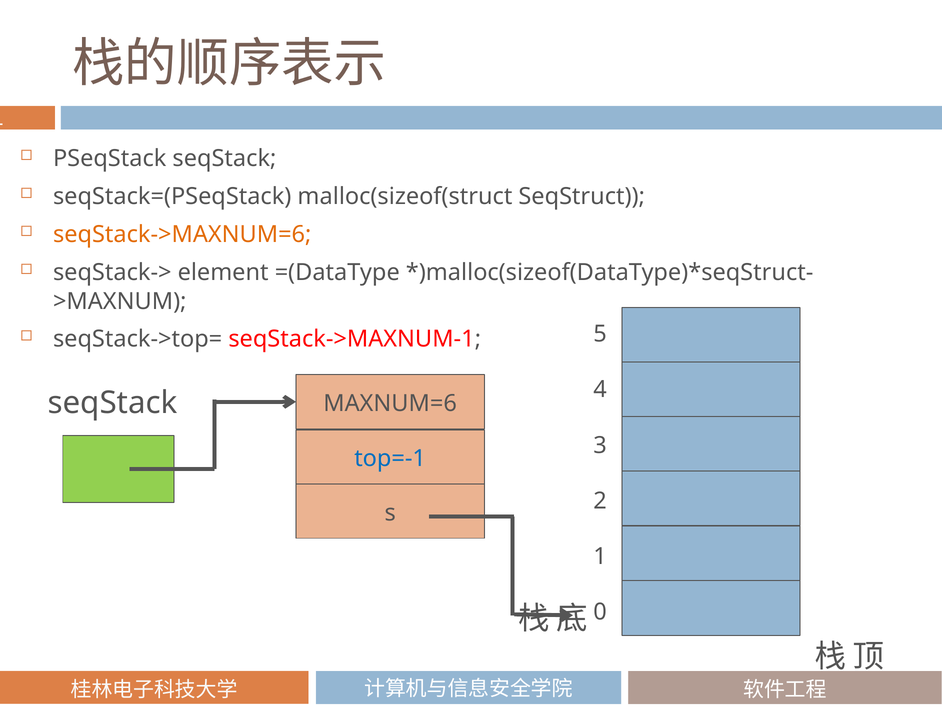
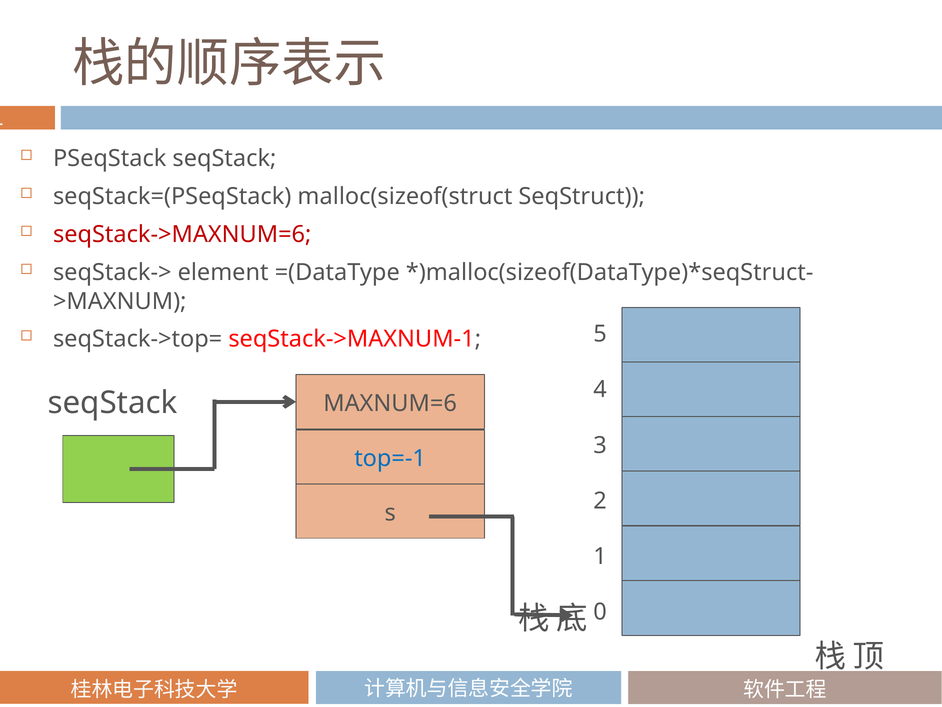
seqStack->MAXNUM=6 colour: orange -> red
